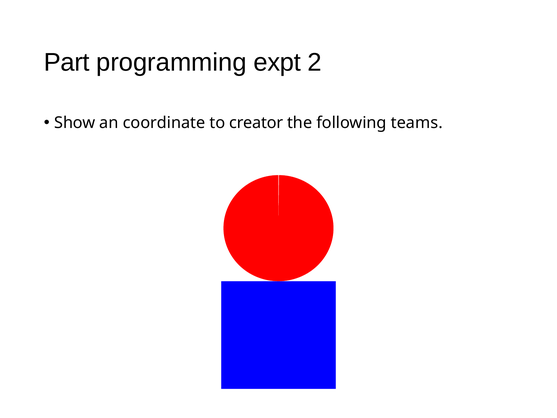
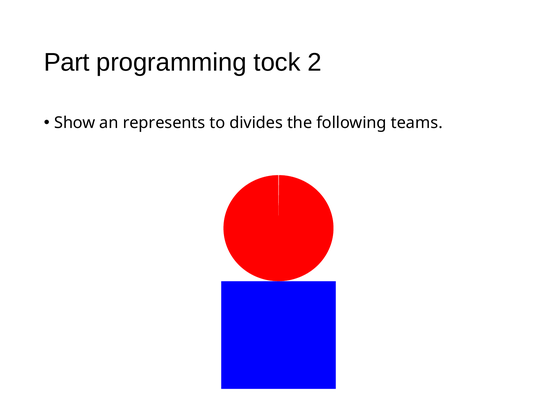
expt: expt -> tock
coordinate: coordinate -> represents
creator: creator -> divides
